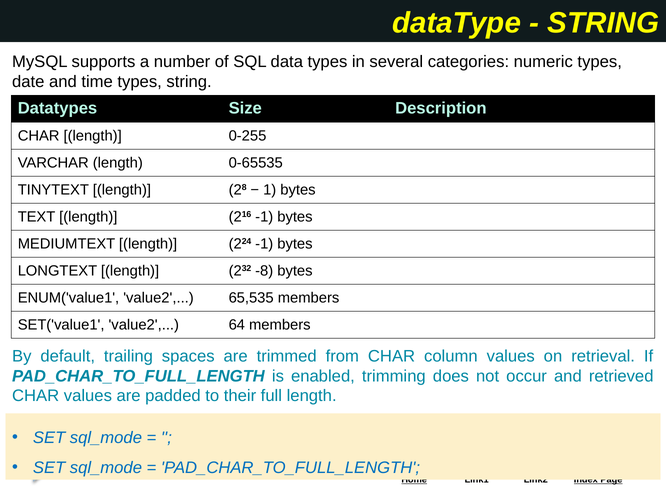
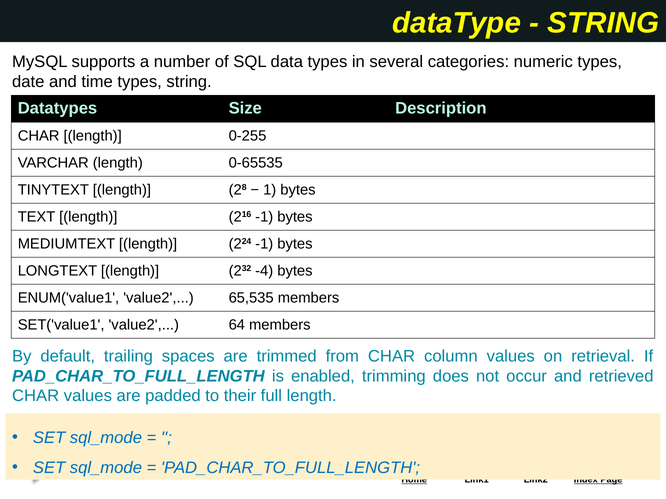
-8: -8 -> -4
